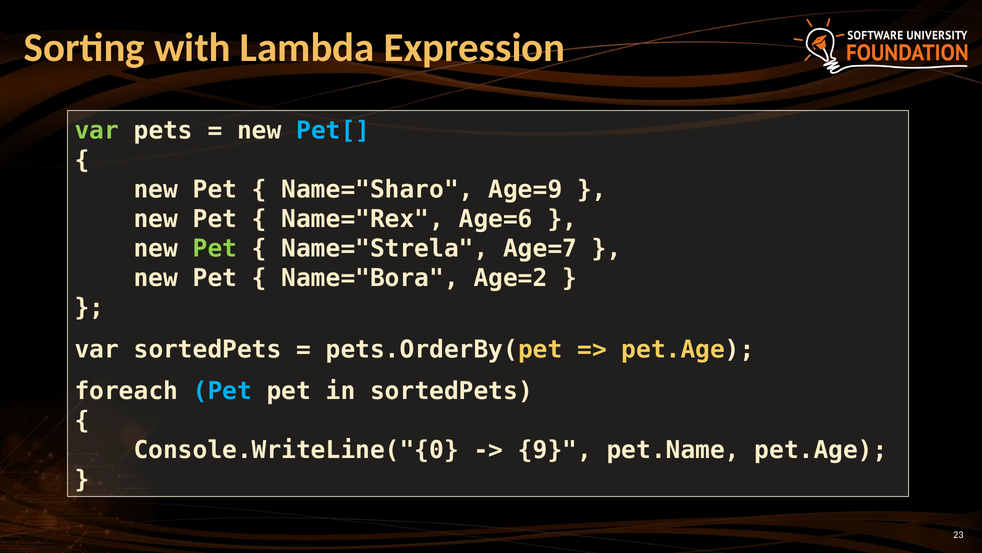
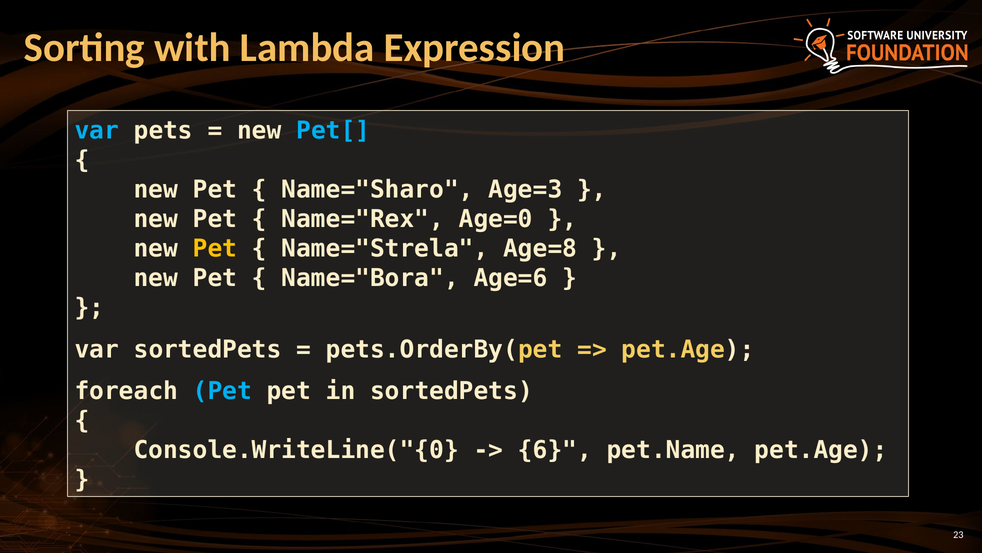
var at (97, 131) colour: light green -> light blue
Age=9: Age=9 -> Age=3
Age=6: Age=6 -> Age=0
Pet at (215, 248) colour: light green -> yellow
Age=7: Age=7 -> Age=8
Age=2: Age=2 -> Age=6
9: 9 -> 6
